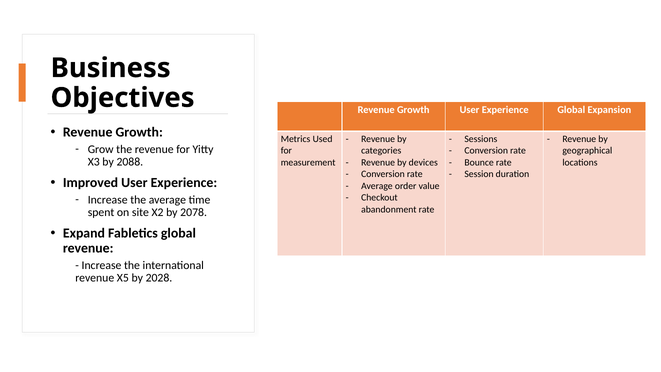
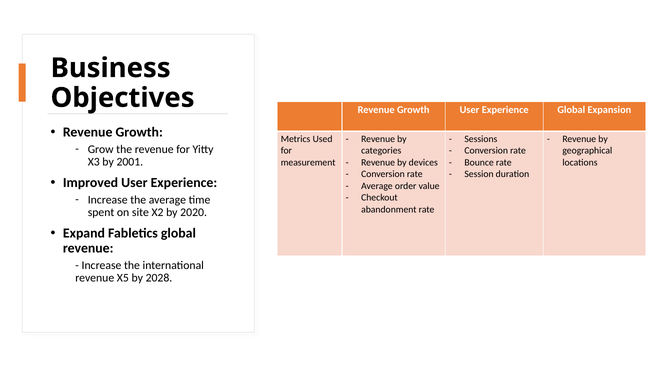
2088: 2088 -> 2001
2078: 2078 -> 2020
